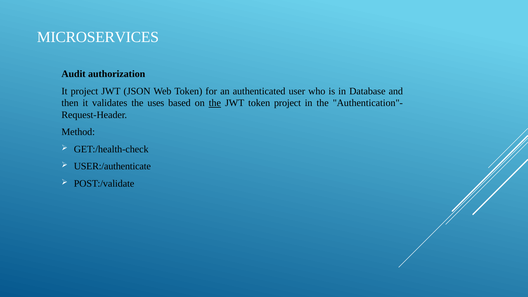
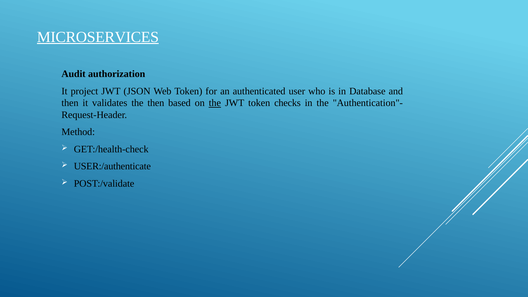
MICROSERVICES underline: none -> present
the uses: uses -> then
token project: project -> checks
